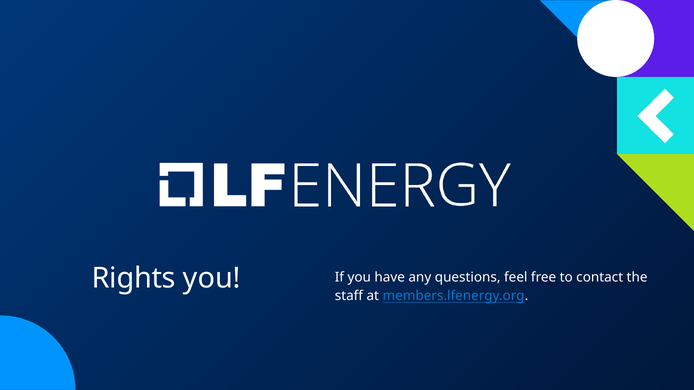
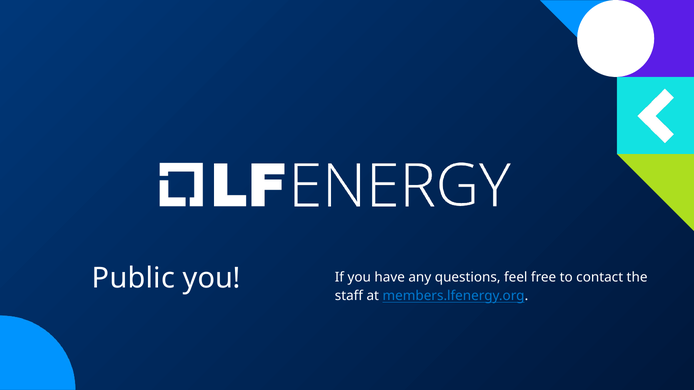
Rights: Rights -> Public
